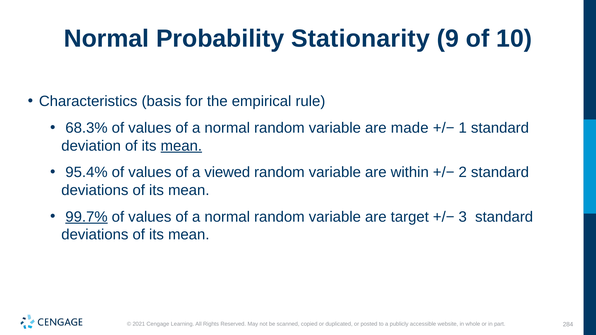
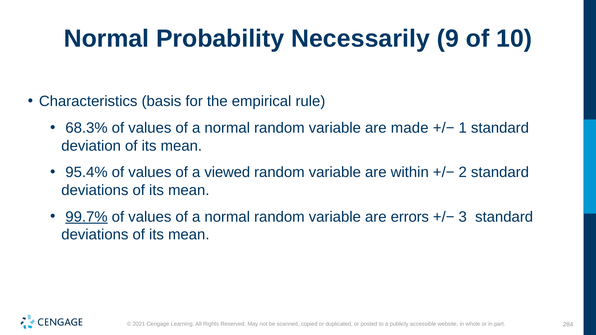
Stationarity: Stationarity -> Necessarily
mean at (181, 146) underline: present -> none
target: target -> errors
